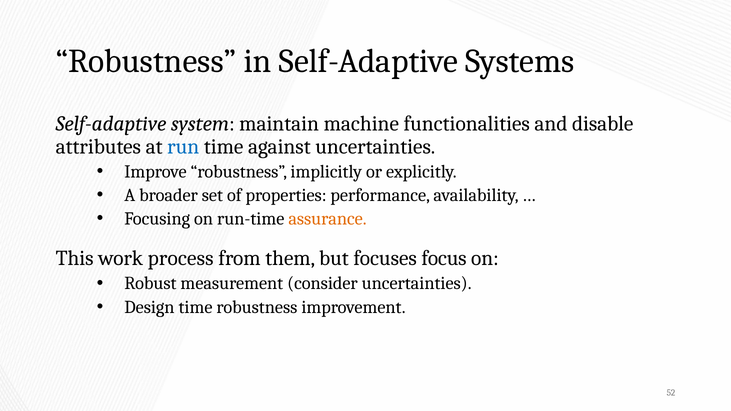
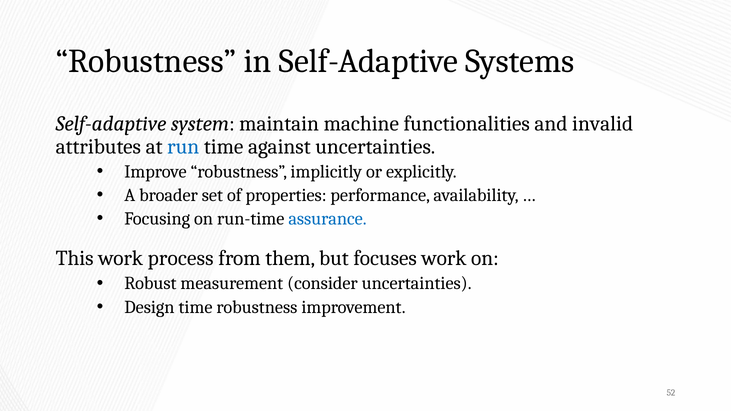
disable: disable -> invalid
assurance colour: orange -> blue
focuses focus: focus -> work
